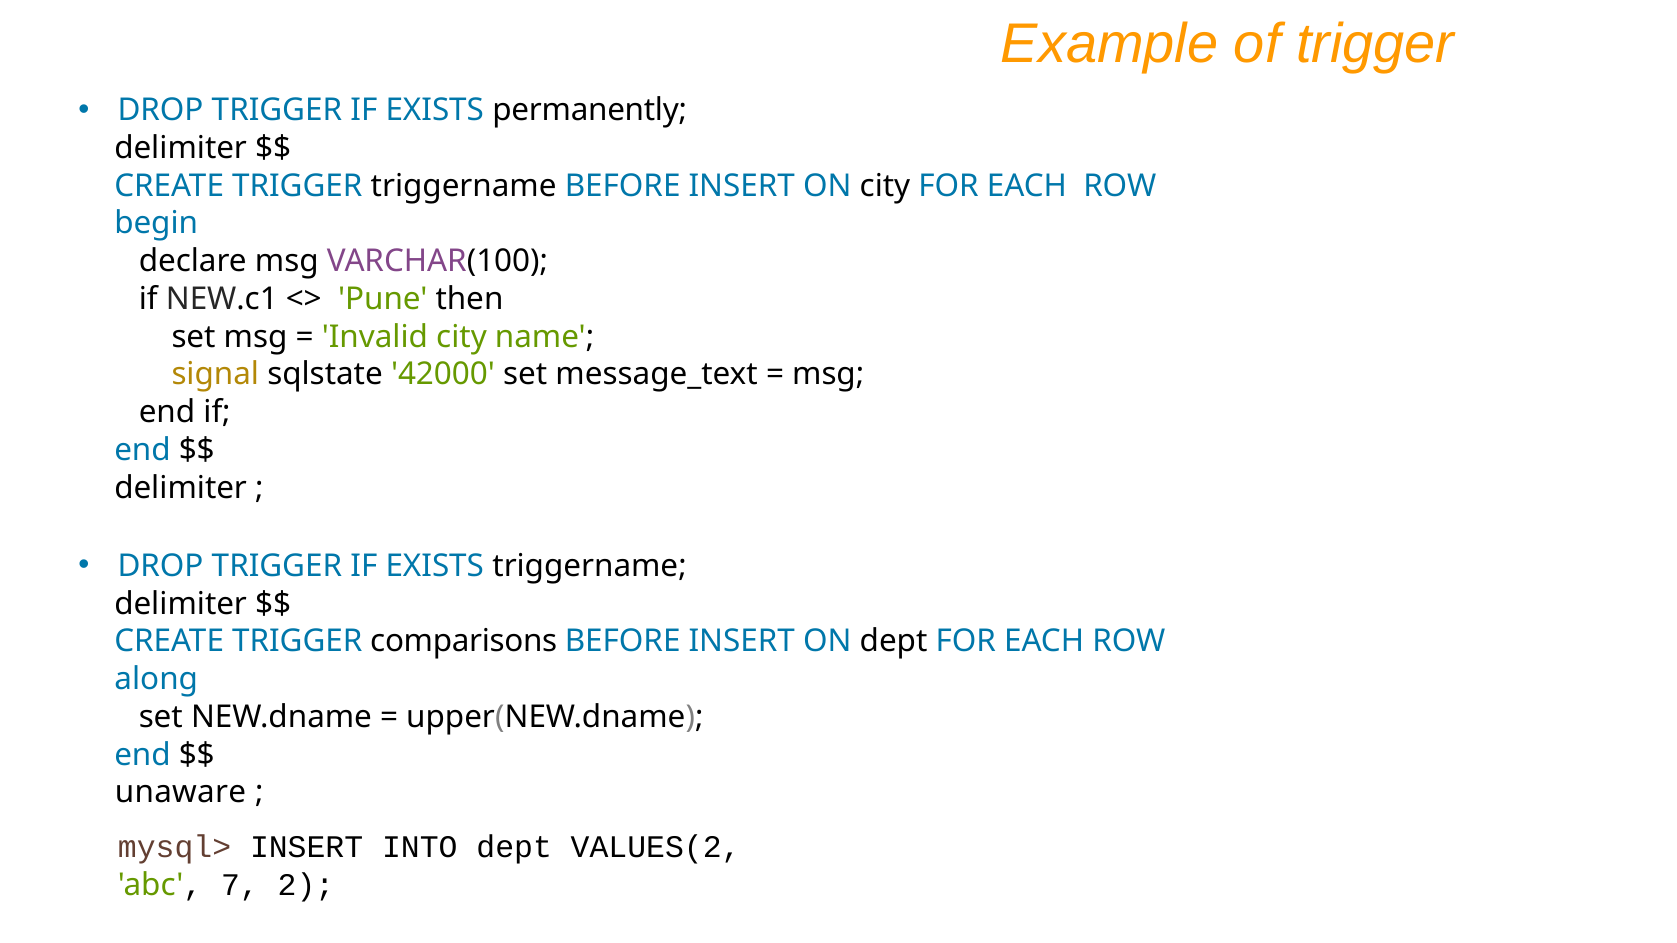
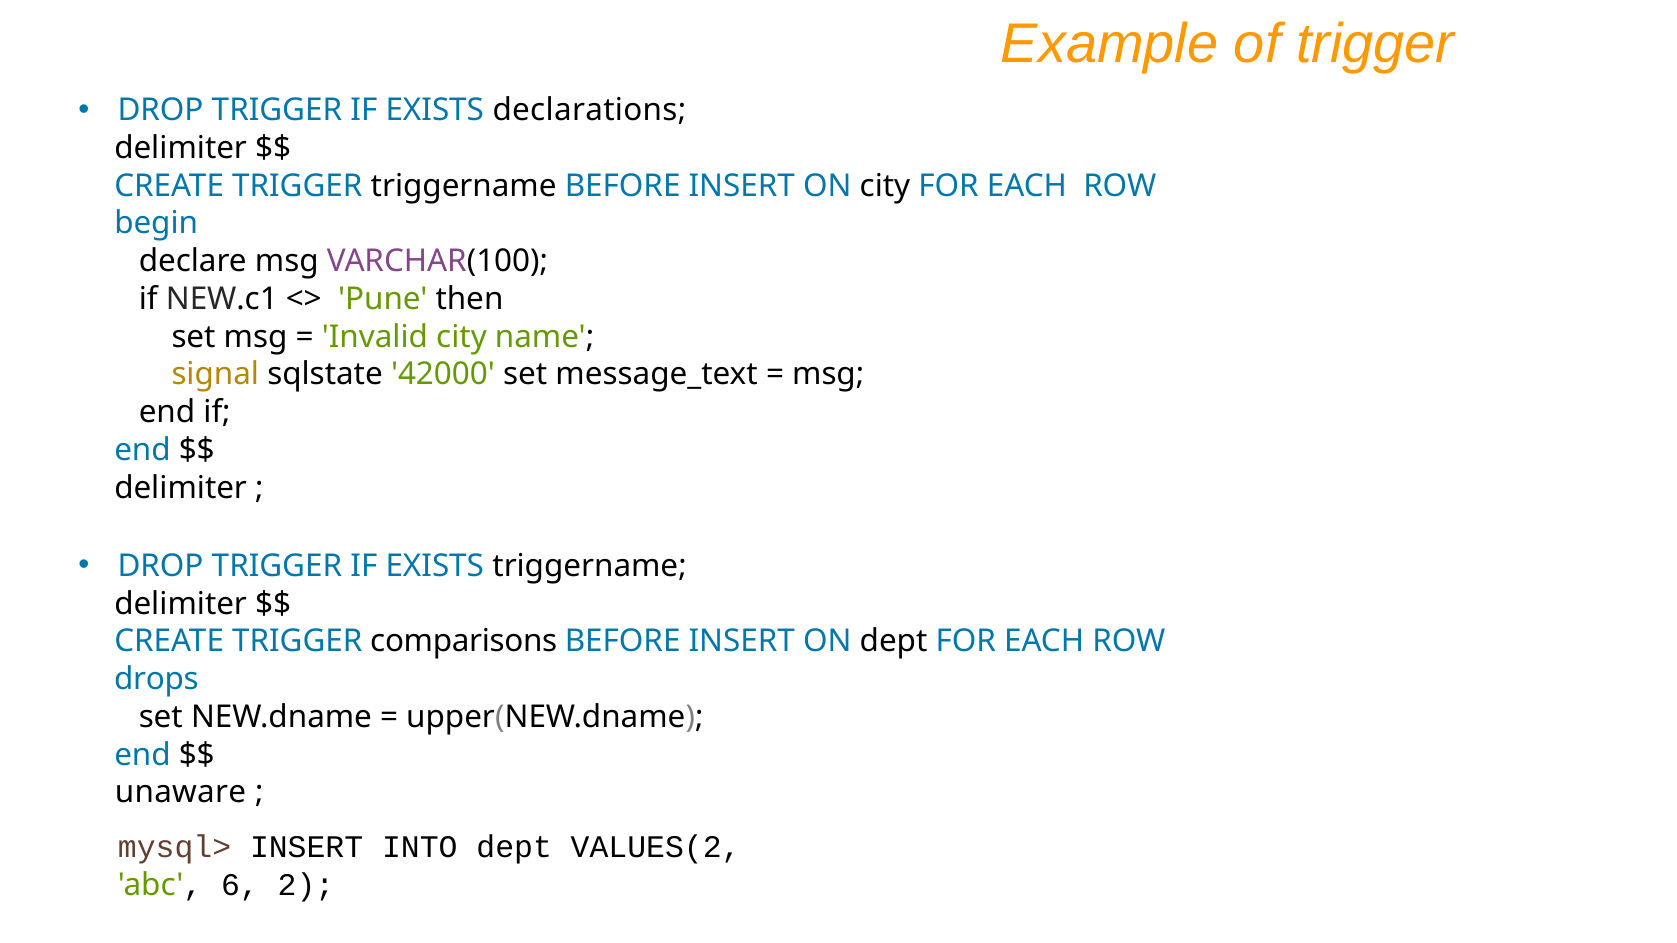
permanently: permanently -> declarations
along: along -> drops
7: 7 -> 6
